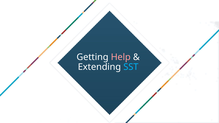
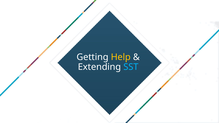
Help colour: pink -> yellow
